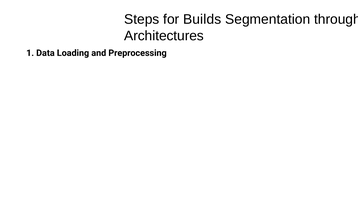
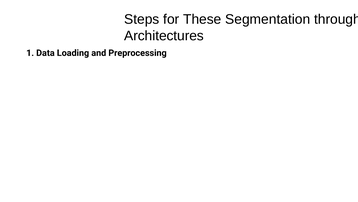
Builds: Builds -> These
